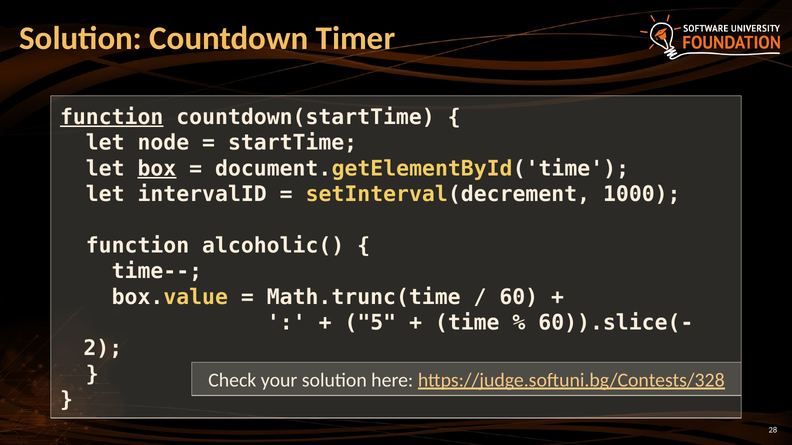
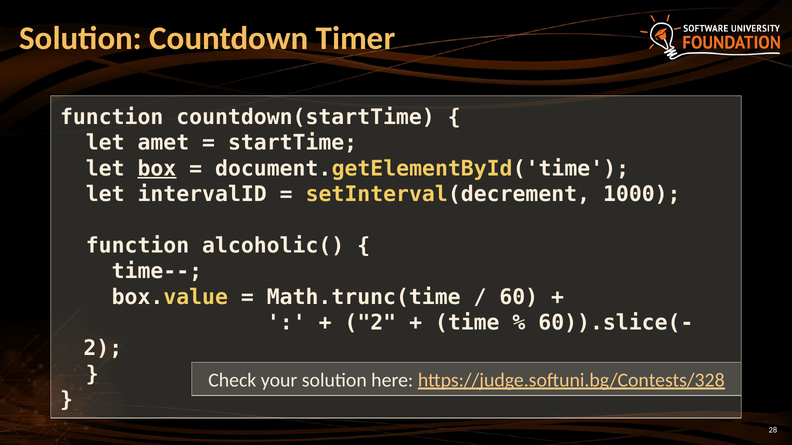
function at (112, 117) underline: present -> none
node: node -> amet
5 at (370, 323): 5 -> 2
